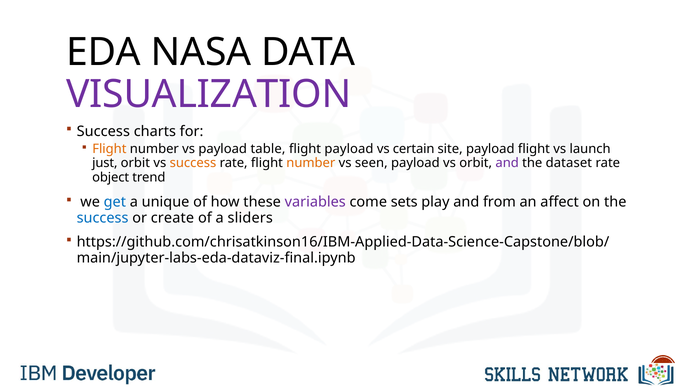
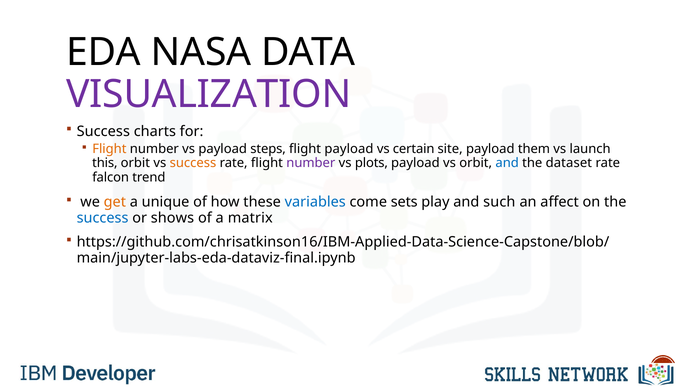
table: table -> steps
payload flight: flight -> them
just: just -> this
number at (311, 163) colour: orange -> purple
seen: seen -> plots
and at (507, 163) colour: purple -> blue
object: object -> falcon
get colour: blue -> orange
variables colour: purple -> blue
from: from -> such
create: create -> shows
sliders: sliders -> matrix
